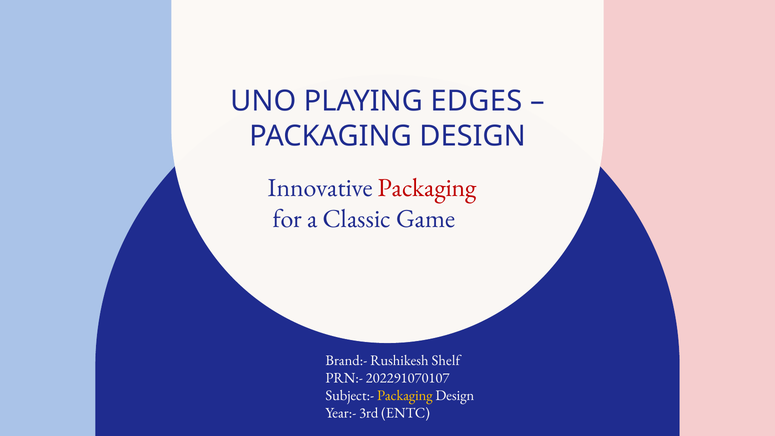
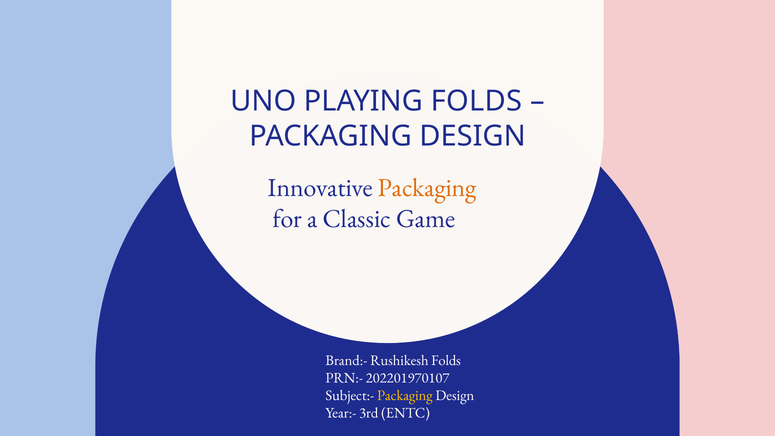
PLAYING EDGES: EDGES -> FOLDS
Packaging at (427, 188) colour: red -> orange
Rushikesh Shelf: Shelf -> Folds
202291070107: 202291070107 -> 202201970107
